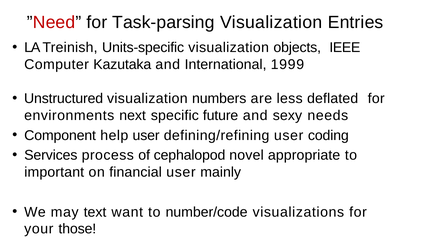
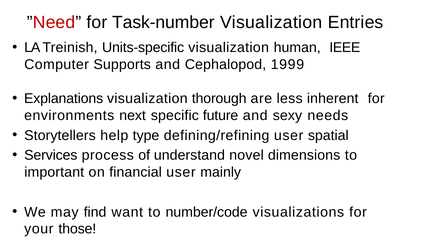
Task-parsing: Task-parsing -> Task-number
objects: objects -> human
Kazutaka: Kazutaka -> Supports
International: International -> Cephalopod
Unstructured: Unstructured -> Explanations
numbers: numbers -> thorough
deflated: deflated -> inherent
Component: Component -> Storytellers
help user: user -> type
coding: coding -> spatial
cephalopod: cephalopod -> understand
appropriate: appropriate -> dimensions
text: text -> find
